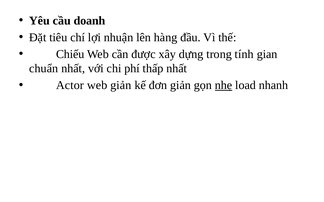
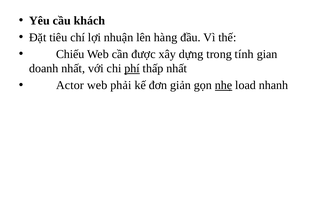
doanh: doanh -> khách
chuẩn: chuẩn -> doanh
phí underline: none -> present
web giản: giản -> phải
